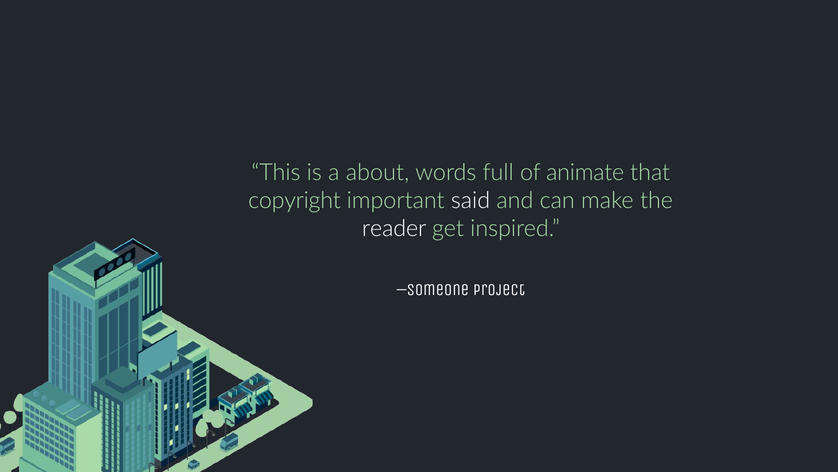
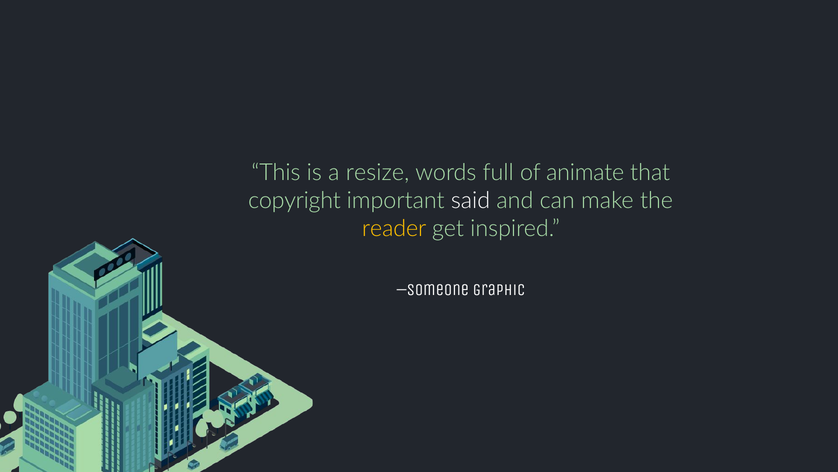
about: about -> resize
reader colour: white -> yellow
project: project -> graphic
